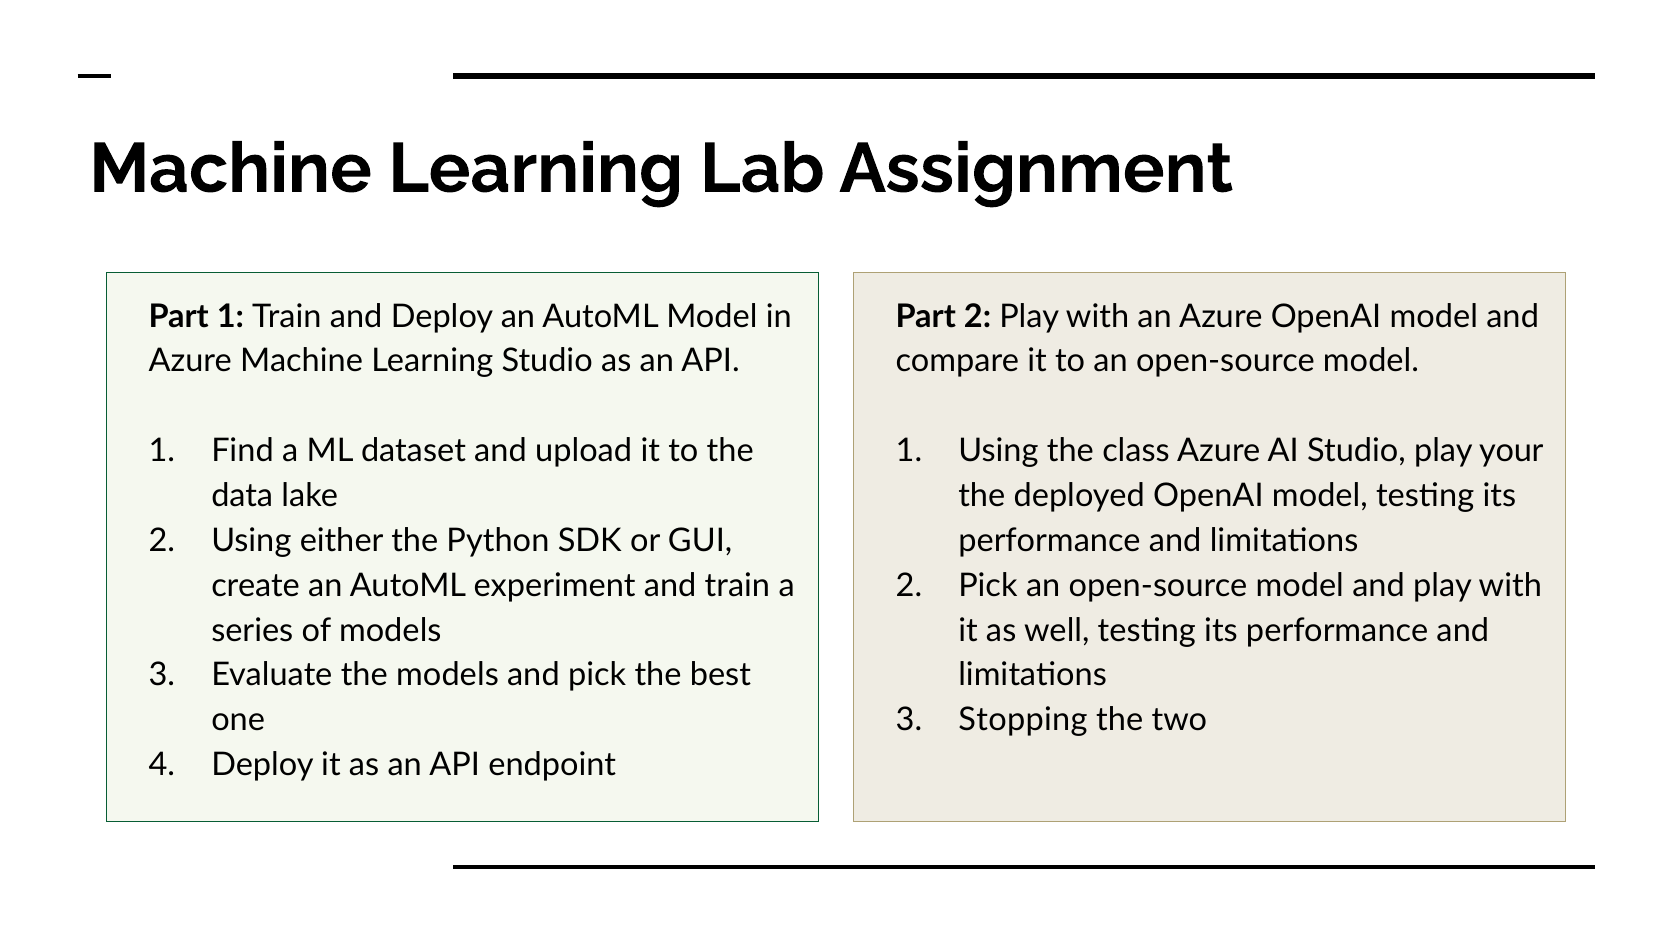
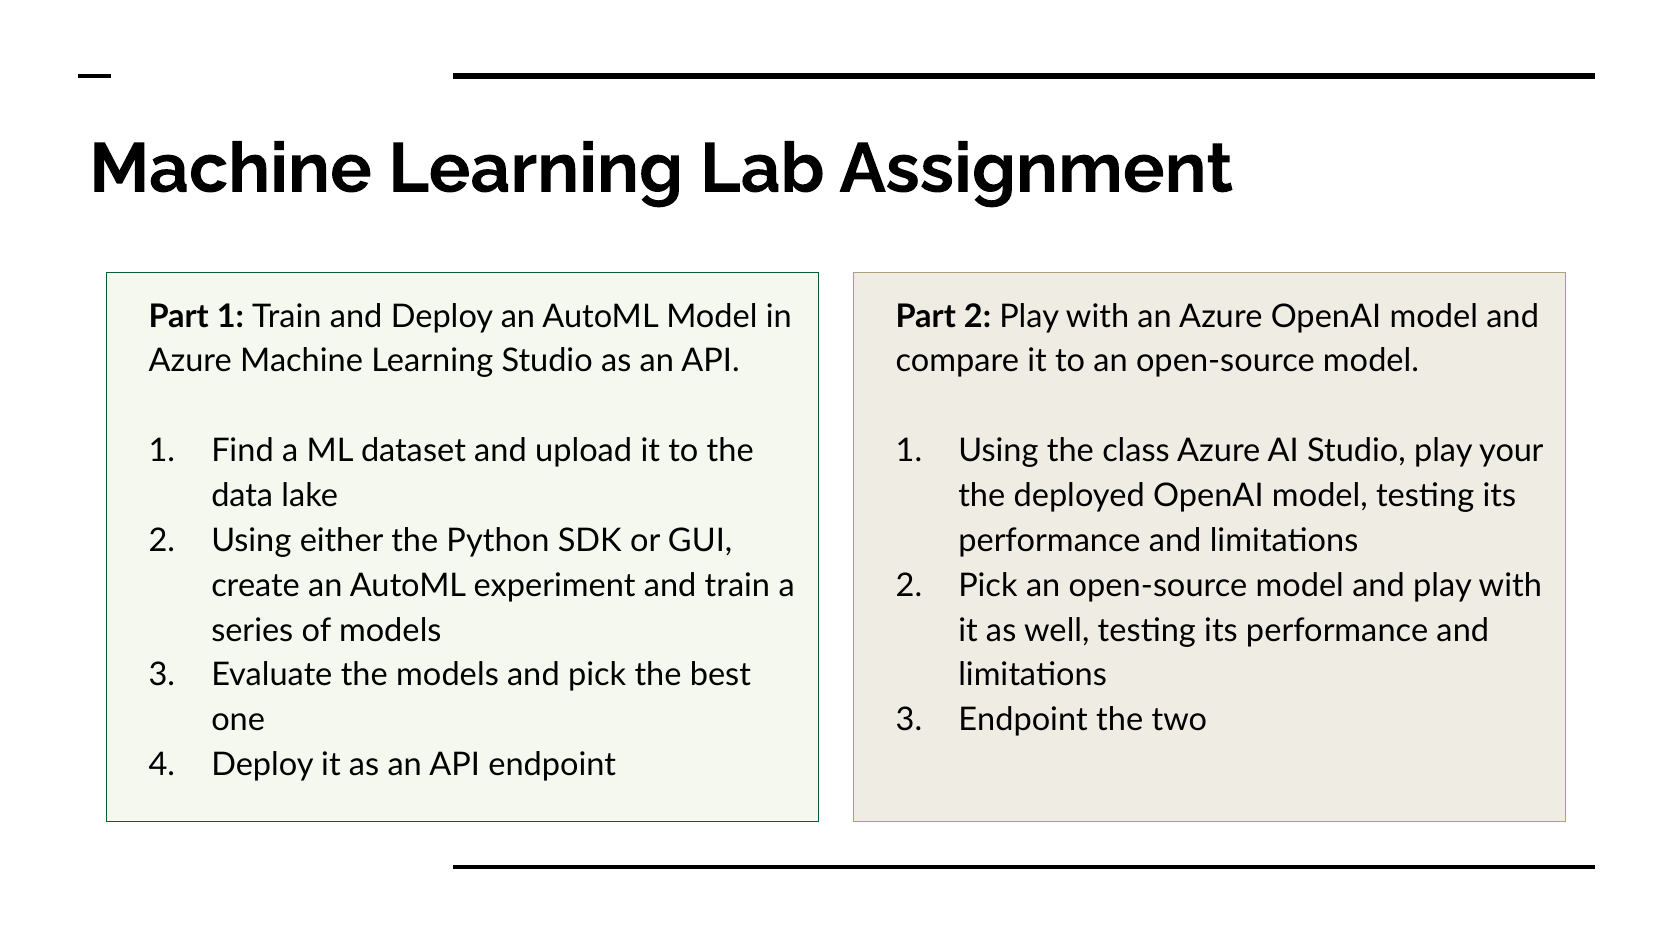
Stopping at (1023, 720): Stopping -> Endpoint
